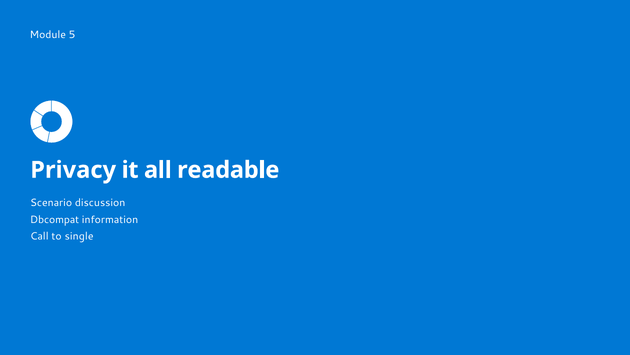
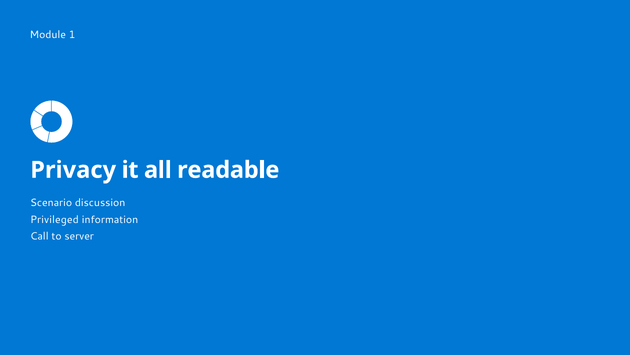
5: 5 -> 1
Dbcompat: Dbcompat -> Privileged
single: single -> server
